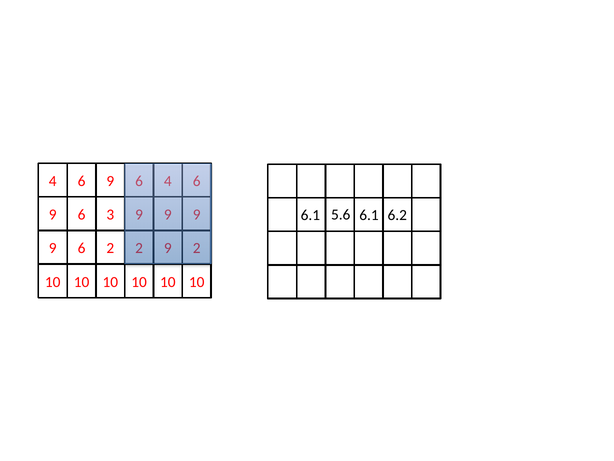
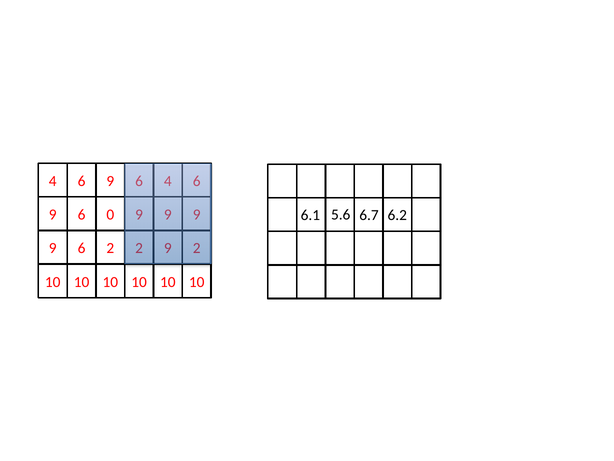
3: 3 -> 0
5.6 6.1: 6.1 -> 6.7
